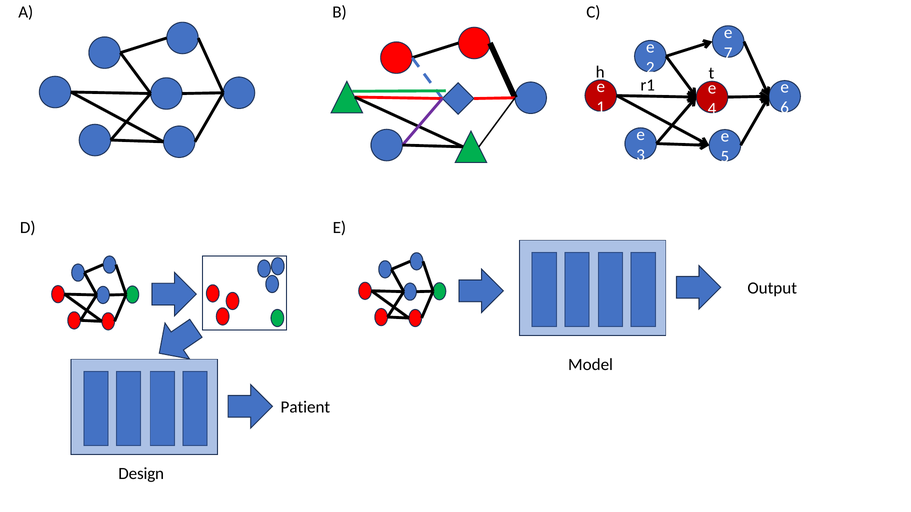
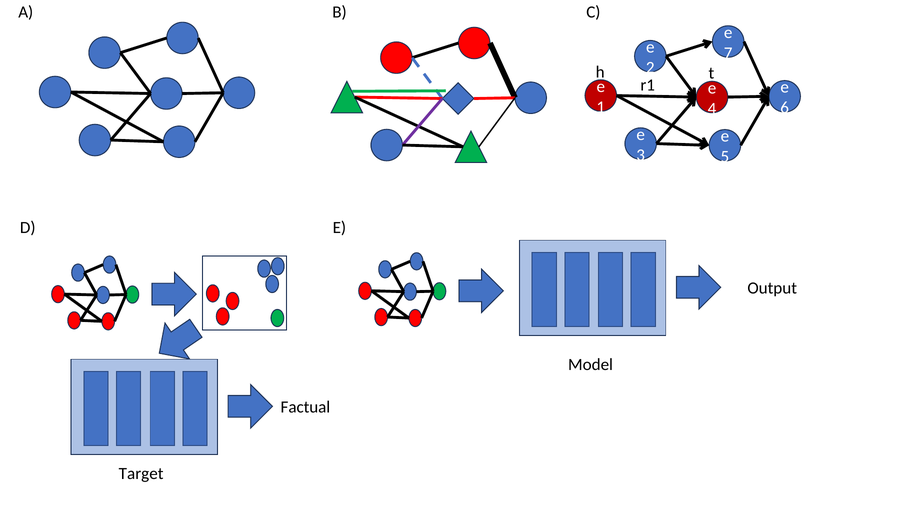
Patient: Patient -> Factual
Design: Design -> Target
